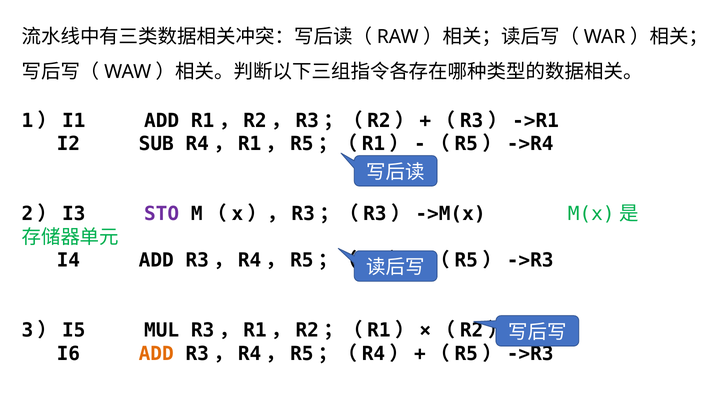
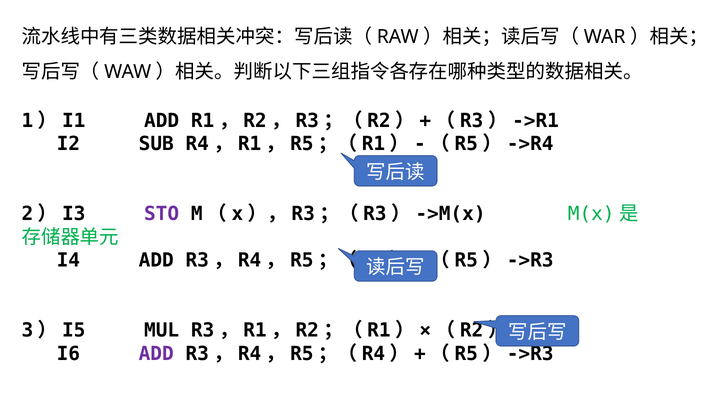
ADD at (156, 354) colour: orange -> purple
